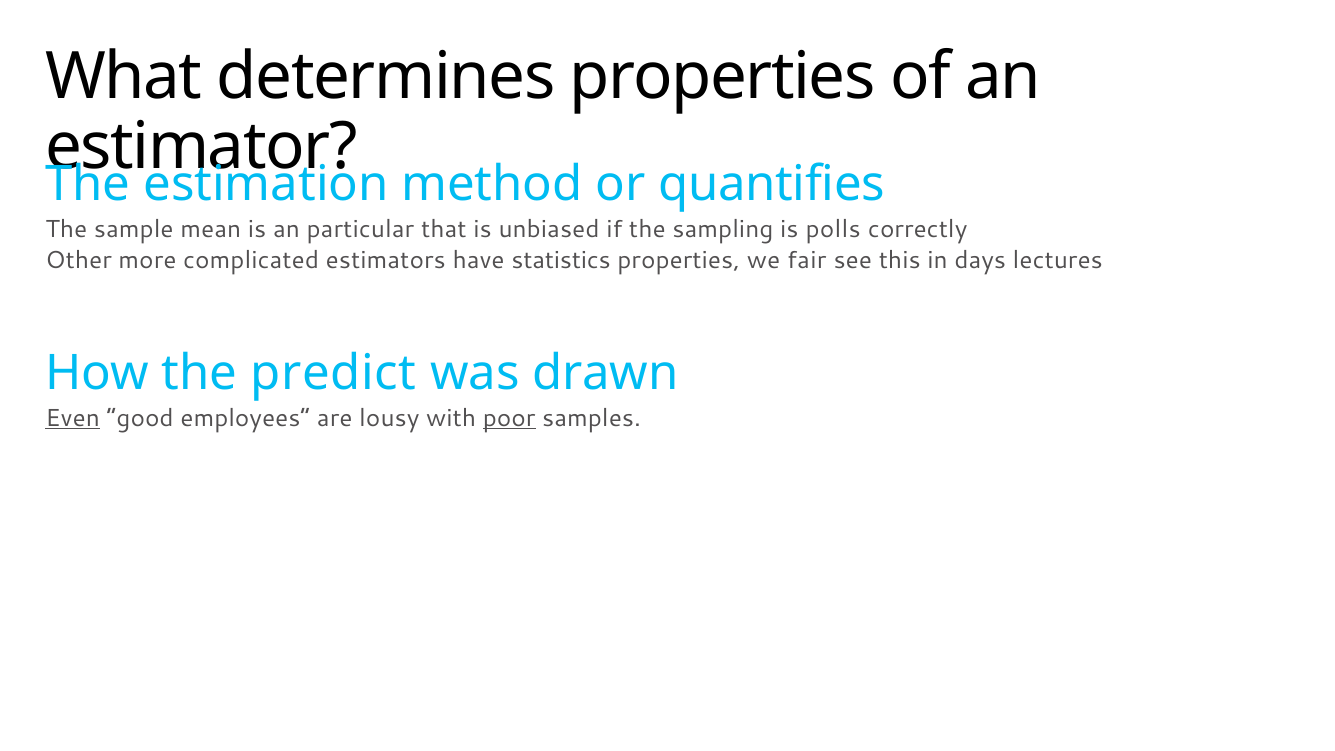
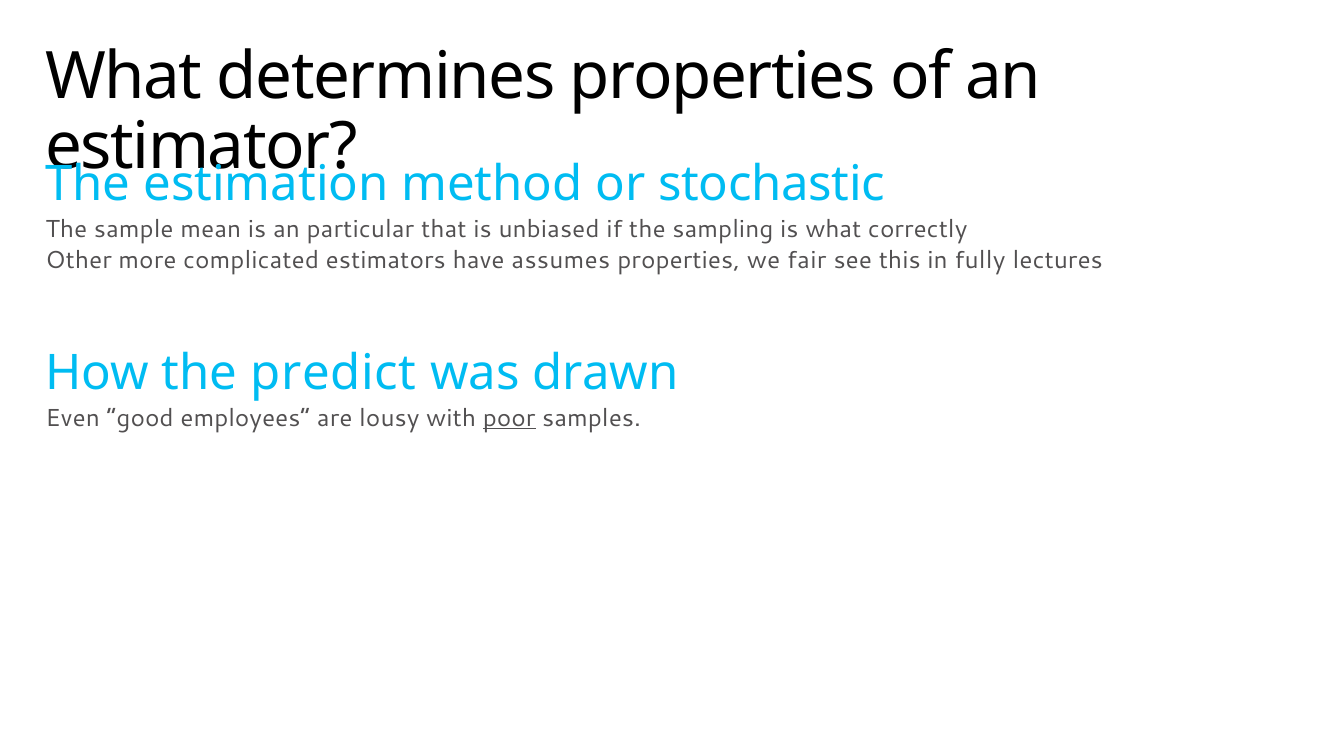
quantifies: quantifies -> stochastic
is polls: polls -> what
statistics: statistics -> assumes
days: days -> fully
Even underline: present -> none
